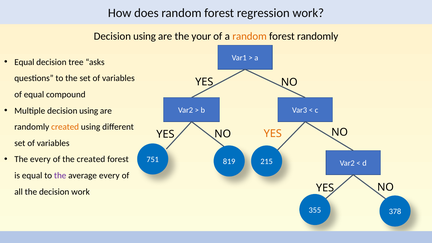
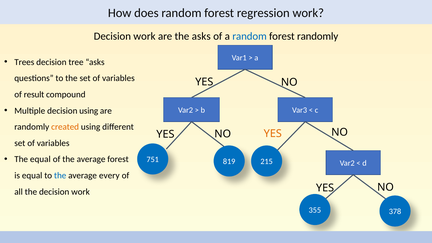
using at (145, 36): using -> work
the your: your -> asks
random at (250, 36) colour: orange -> blue
Equal at (24, 62): Equal -> Trees
of equal: equal -> result
The every: every -> equal
of the created: created -> average
the at (60, 176) colour: purple -> blue
